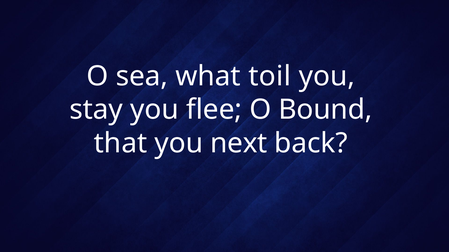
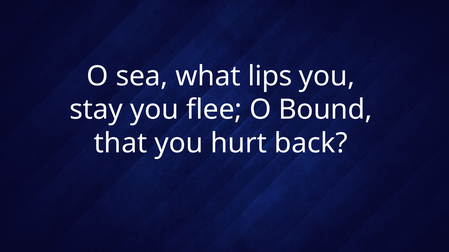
toil: toil -> lips
next: next -> hurt
